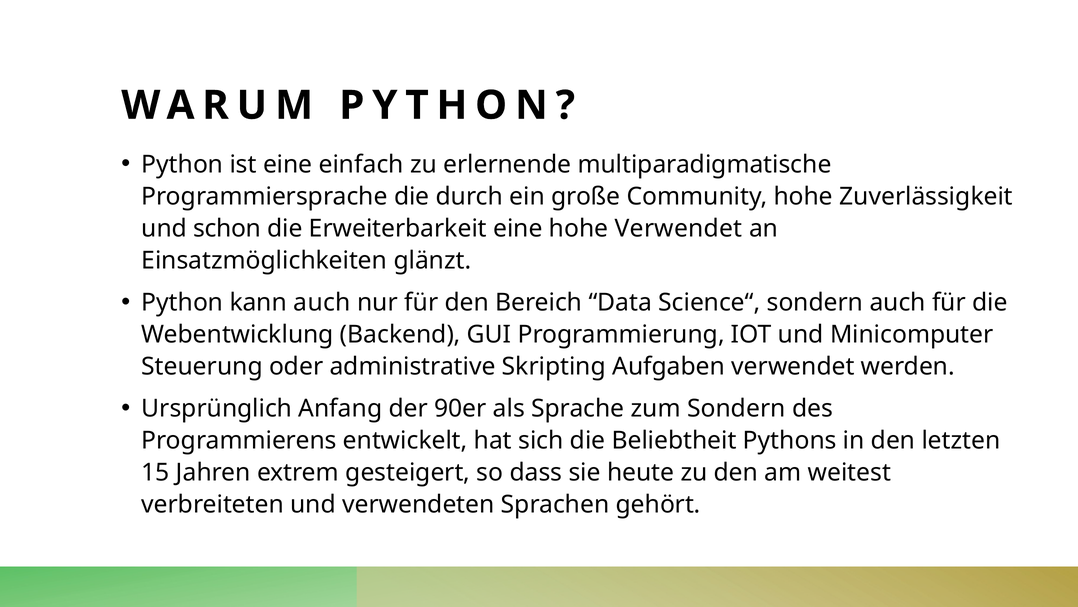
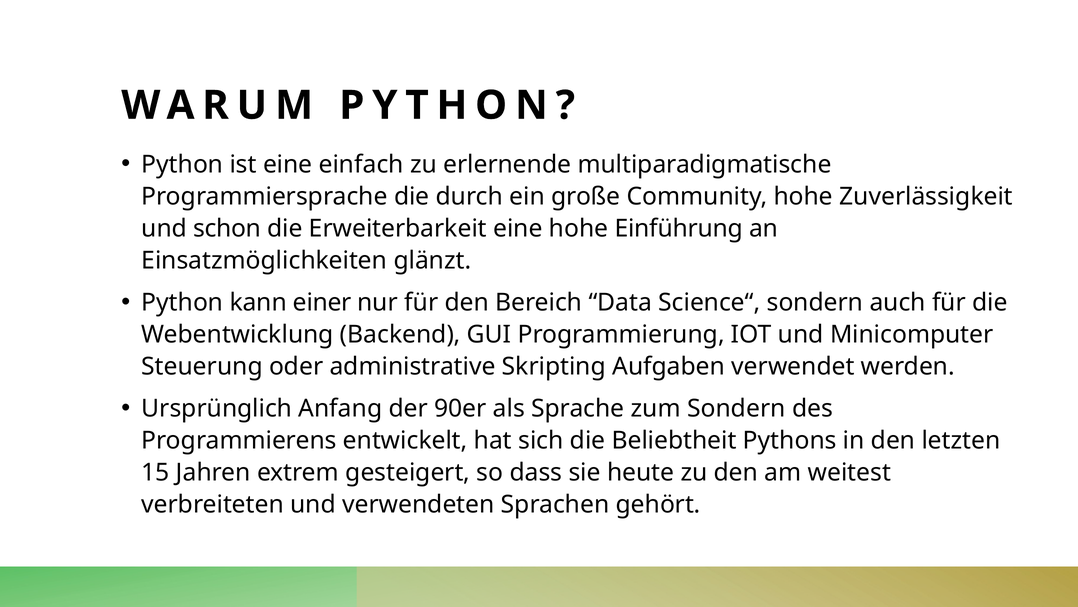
hohe Verwendet: Verwendet -> Einführung
kann auch: auch -> einer
